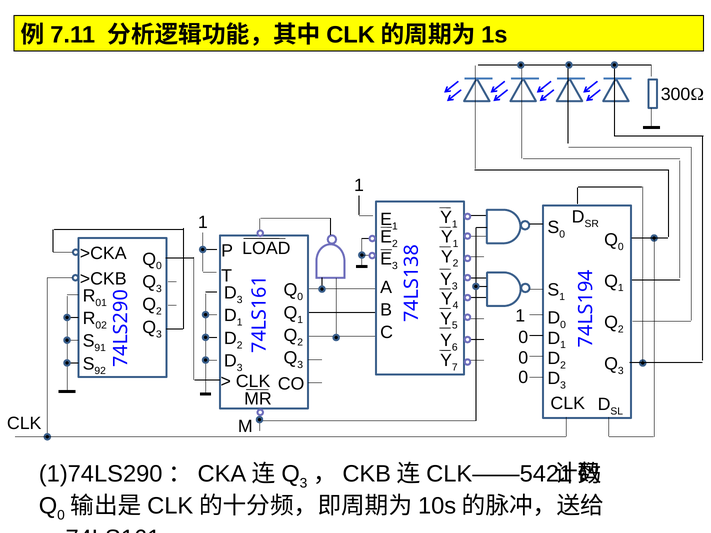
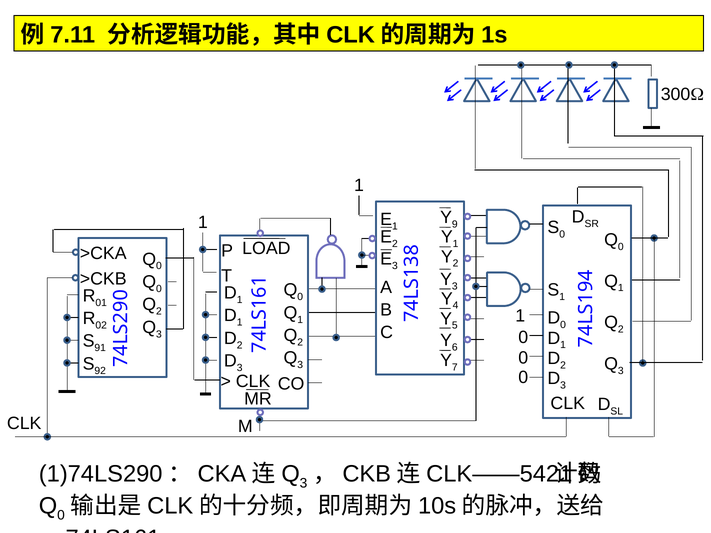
1 at (455, 224): 1 -> 9
3 at (159, 289): 3 -> 0
3 at (240, 300): 3 -> 1
